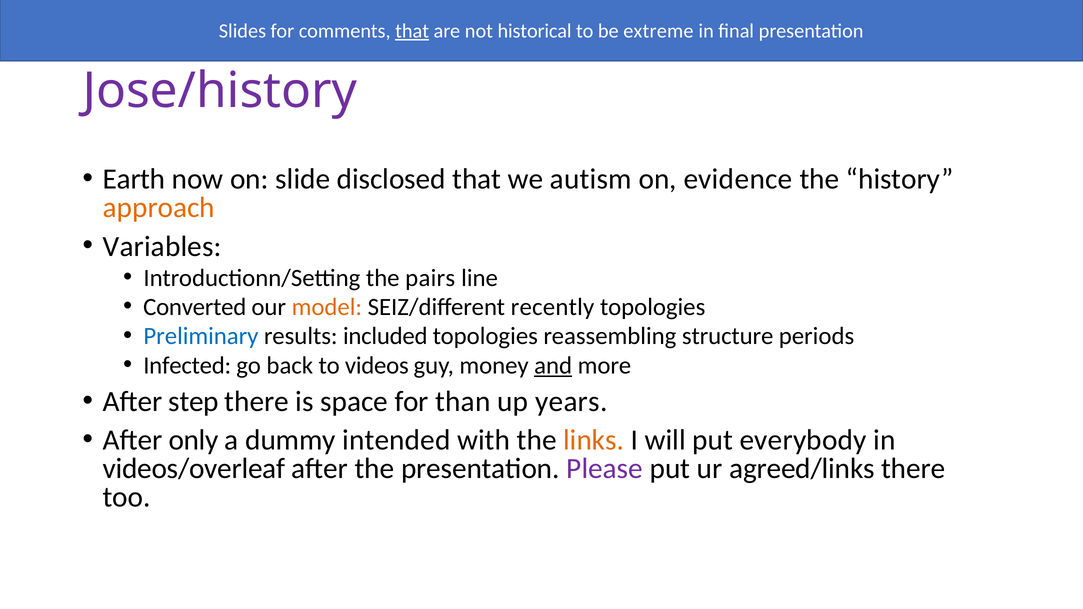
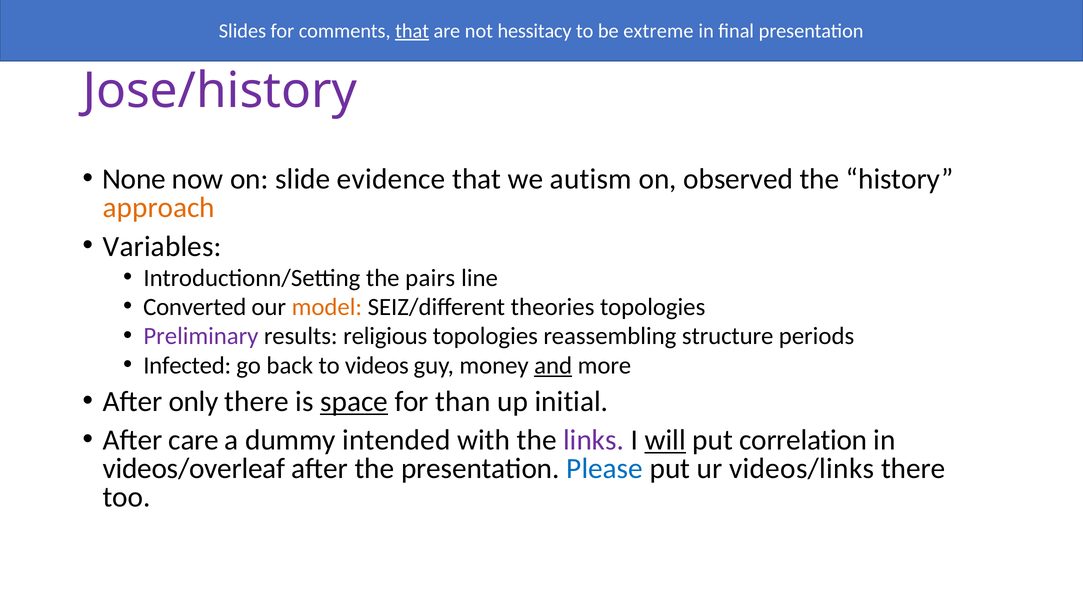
historical: historical -> hessitacy
Earth: Earth -> None
disclosed: disclosed -> evidence
evidence: evidence -> observed
recently: recently -> theories
Preliminary colour: blue -> purple
included: included -> religious
step: step -> only
space underline: none -> present
years: years -> initial
only: only -> care
links colour: orange -> purple
will underline: none -> present
everybody: everybody -> correlation
Please colour: purple -> blue
agreed/links: agreed/links -> videos/links
